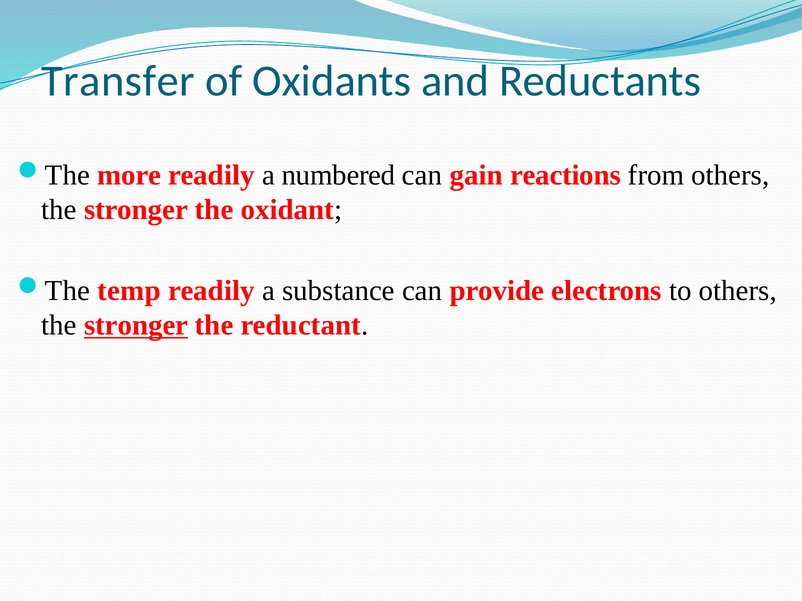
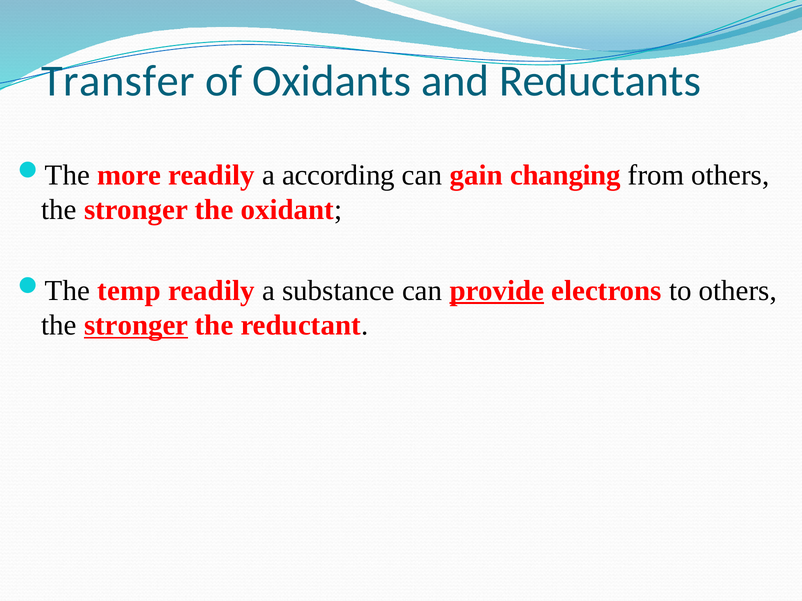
numbered: numbered -> according
reactions: reactions -> changing
provide underline: none -> present
